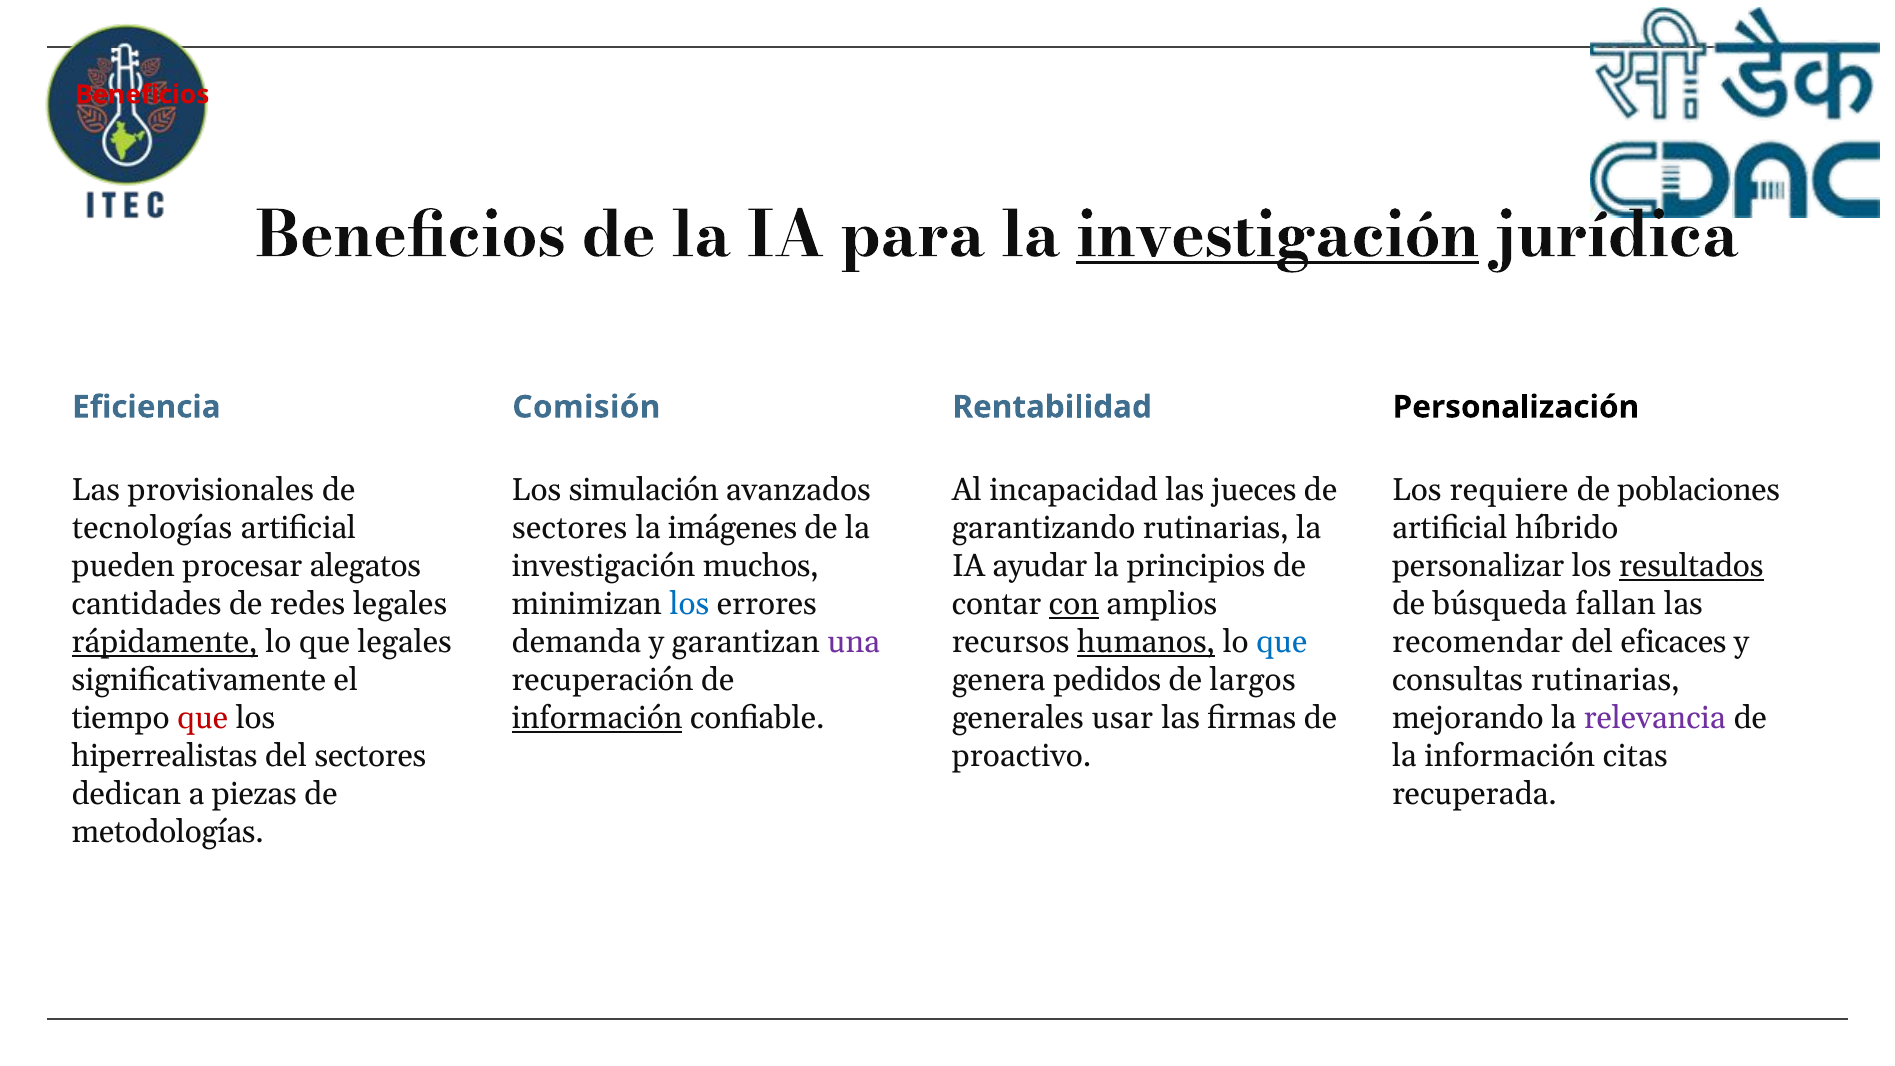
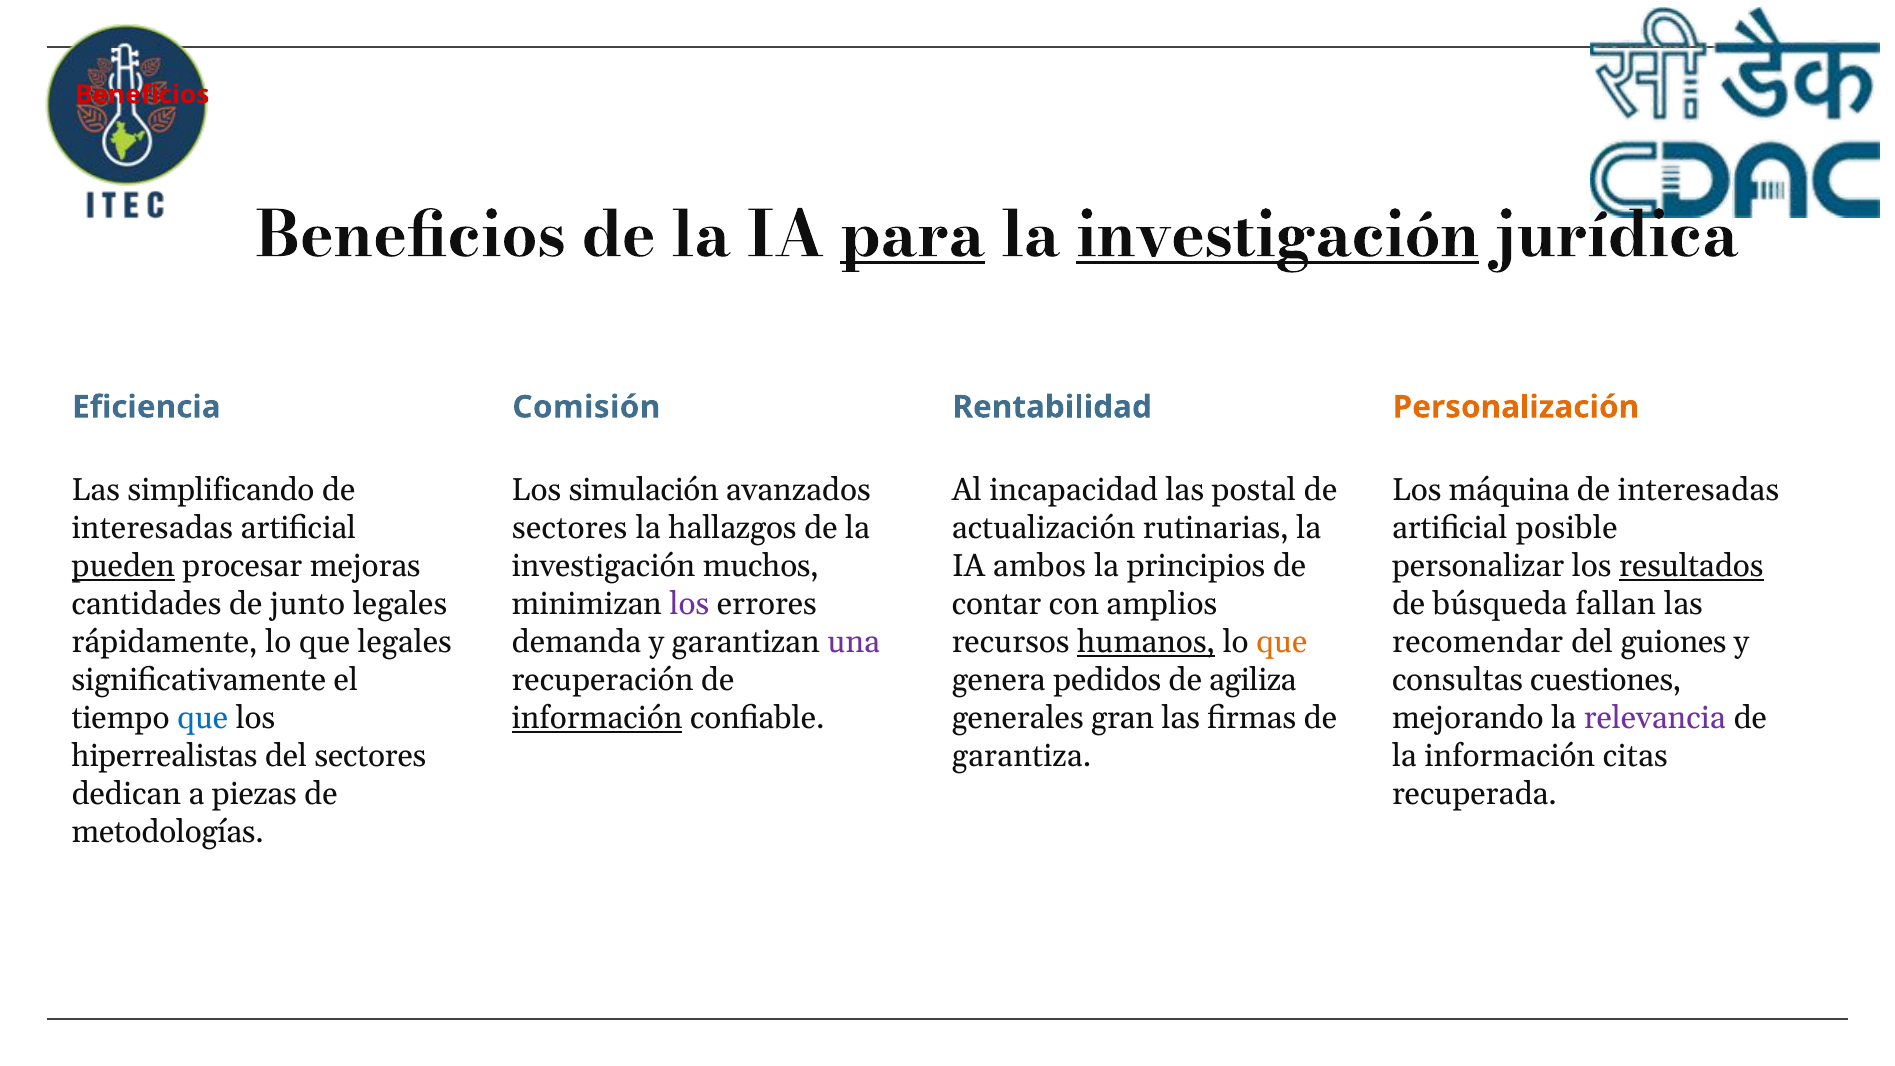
para underline: none -> present
Personalización colour: black -> orange
provisionales: provisionales -> simplificando
jueces: jueces -> postal
requiere: requiere -> máquina
poblaciones at (1699, 491): poblaciones -> interesadas
tecnologías at (152, 528): tecnologías -> interesadas
imágenes: imágenes -> hallazgos
garantizando: garantizando -> actualización
híbrido: híbrido -> posible
pueden underline: none -> present
alegatos: alegatos -> mejoras
ayudar: ayudar -> ambos
redes: redes -> junto
los at (690, 604) colour: blue -> purple
con underline: present -> none
rápidamente underline: present -> none
que at (1282, 642) colour: blue -> orange
eficaces: eficaces -> guiones
largos: largos -> agiliza
consultas rutinarias: rutinarias -> cuestiones
que at (203, 718) colour: red -> blue
usar: usar -> gran
proactivo: proactivo -> garantiza
